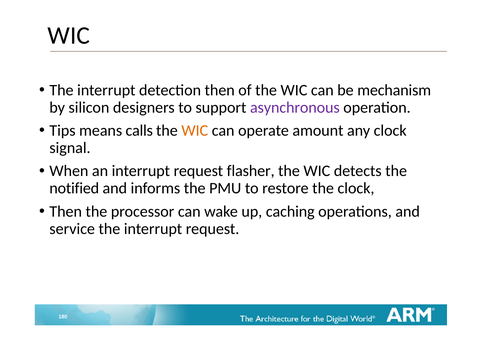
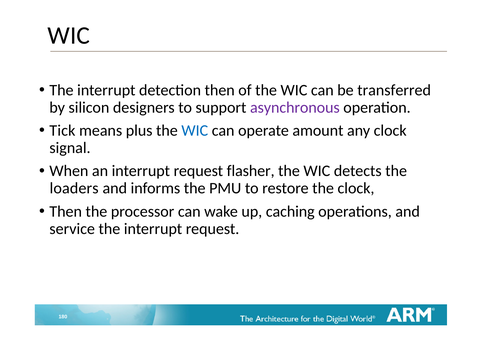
mechanism: mechanism -> transferred
Tips: Tips -> Tick
calls: calls -> plus
WIC at (195, 130) colour: orange -> blue
notified: notified -> loaders
